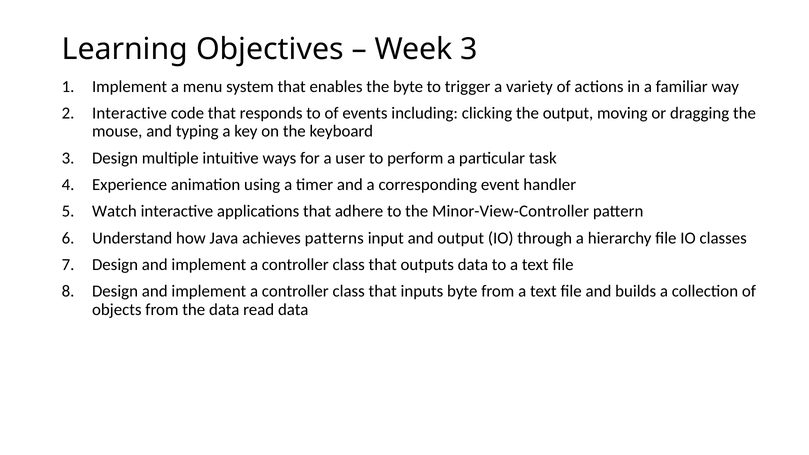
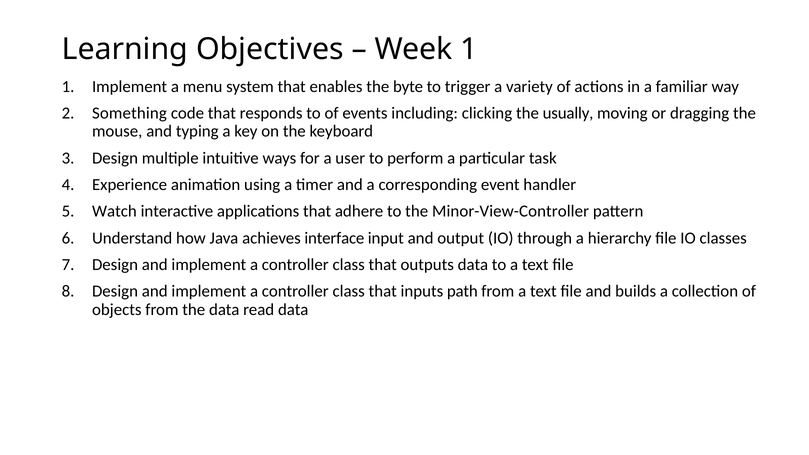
Week 3: 3 -> 1
Interactive at (129, 113): Interactive -> Something
the output: output -> usually
patterns: patterns -> interface
inputs byte: byte -> path
